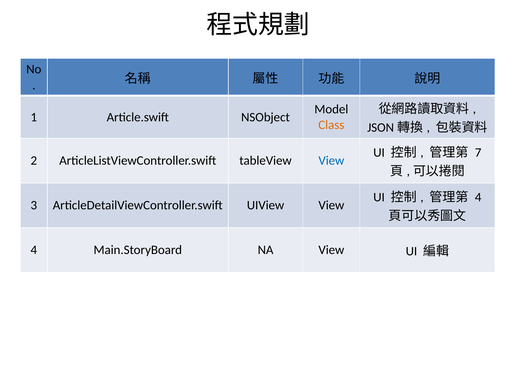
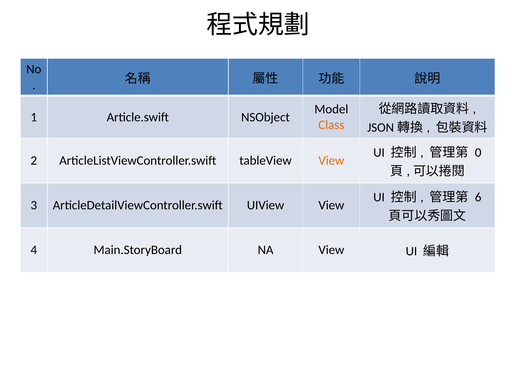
7: 7 -> 0
View at (331, 161) colour: blue -> orange
4 at (478, 197): 4 -> 6
